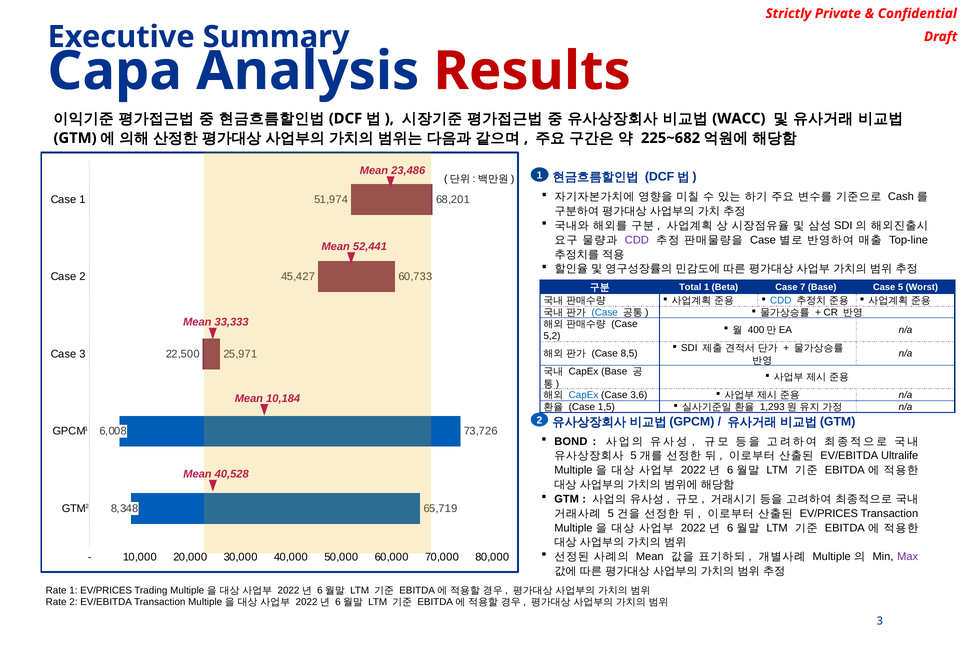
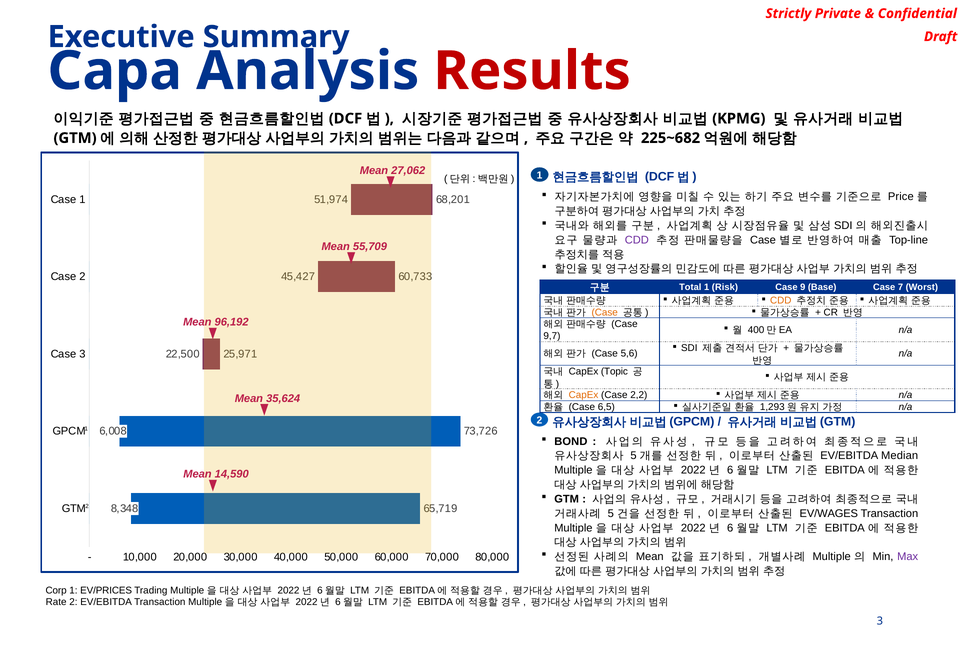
WACC: WACC -> KPMG
23,486: 23,486 -> 27,062
Cash: Cash -> Price
52,441: 52,441 -> 55,709
Beta: Beta -> Risk
7: 7 -> 9
Case 5: 5 -> 7
CDD at (781, 301) colour: blue -> orange
Case at (605, 312) colour: blue -> orange
33,333: 33,333 -> 96,192
5,2: 5,2 -> 9,7
8,5: 8,5 -> 5,6
CapEx Base: Base -> Topic
CapEx at (584, 395) colour: blue -> orange
3,6: 3,6 -> 2,2
10,184: 10,184 -> 35,624
1,5: 1,5 -> 6,5
Ultralife: Ultralife -> Median
40,528: 40,528 -> 14,590
EV/PRICES at (829, 513): EV/PRICES -> EV/WAGES
Rate at (56, 590): Rate -> Corp
